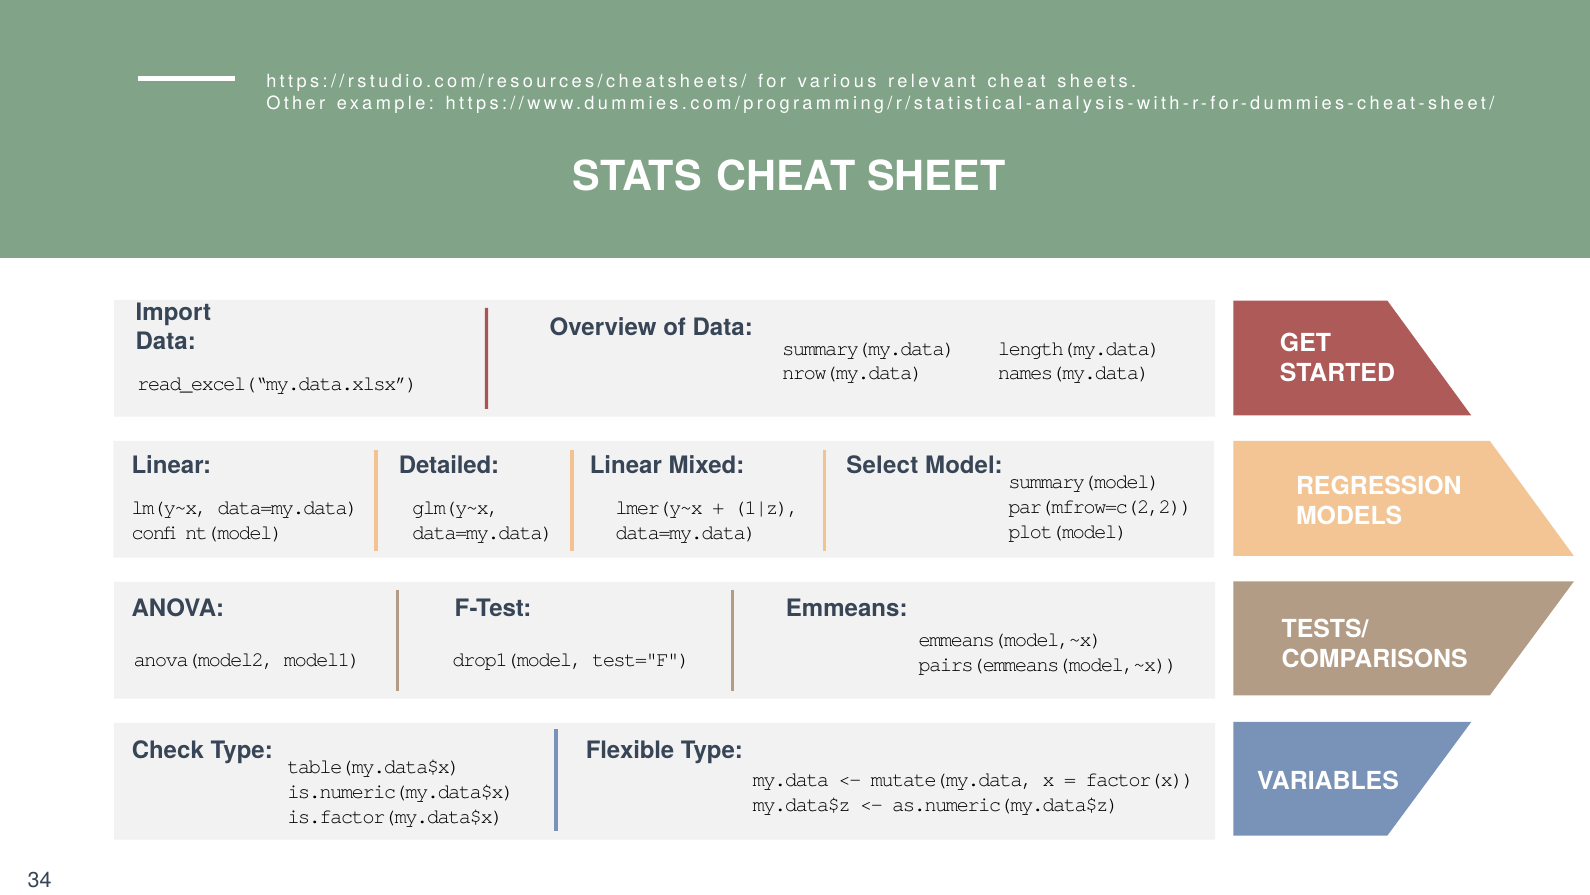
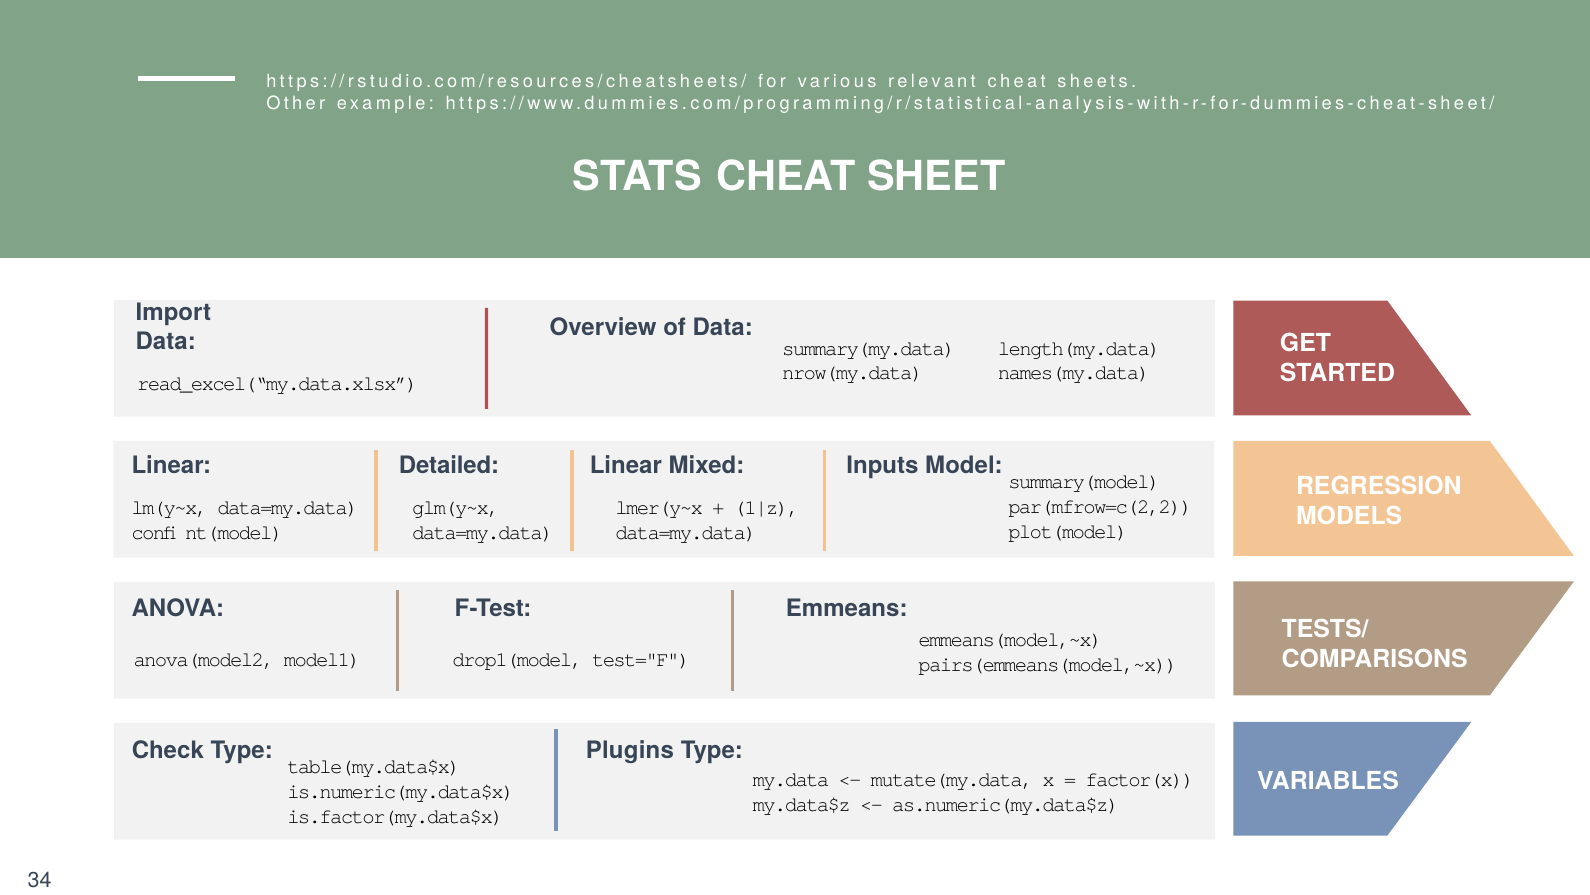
Select: Select -> Inputs
Flexible: Flexible -> Plugins
